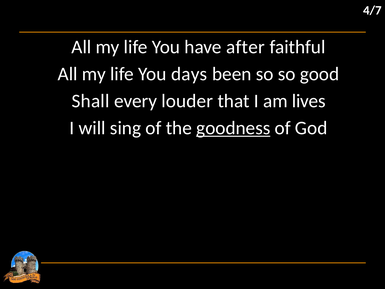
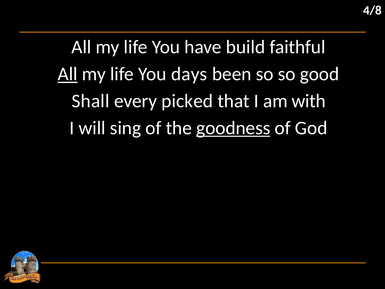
4/7: 4/7 -> 4/8
after: after -> build
All at (68, 74) underline: none -> present
louder: louder -> picked
lives: lives -> with
